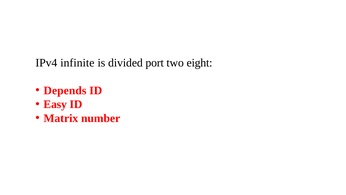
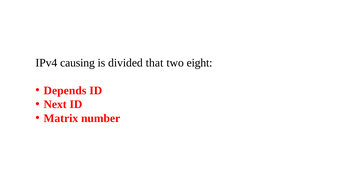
infinite: infinite -> causing
port: port -> that
Easy: Easy -> Next
